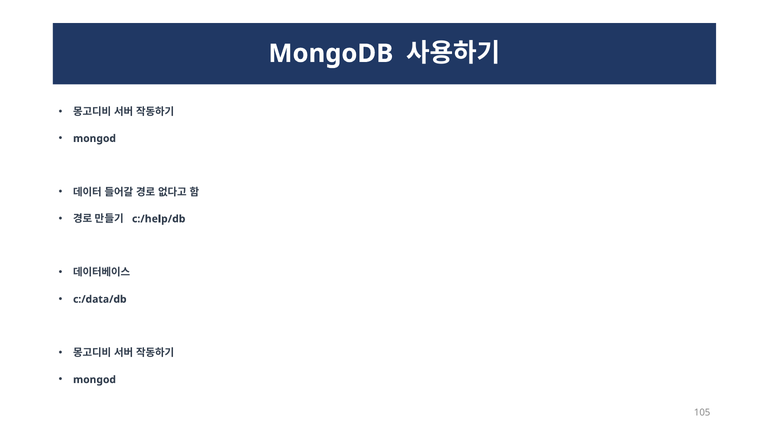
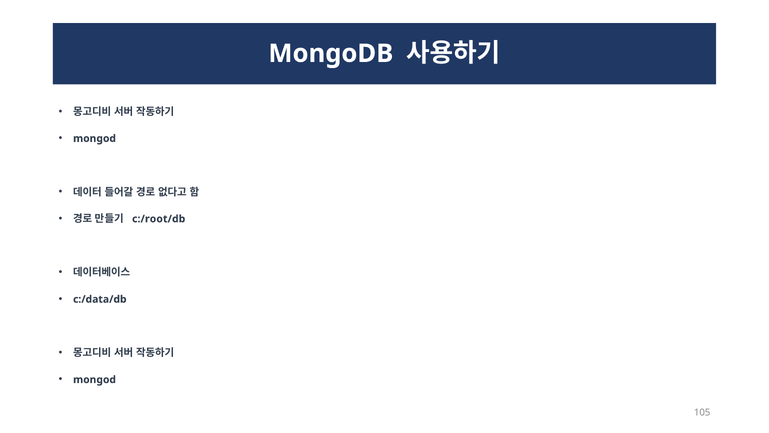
c:/help/db: c:/help/db -> c:/root/db
